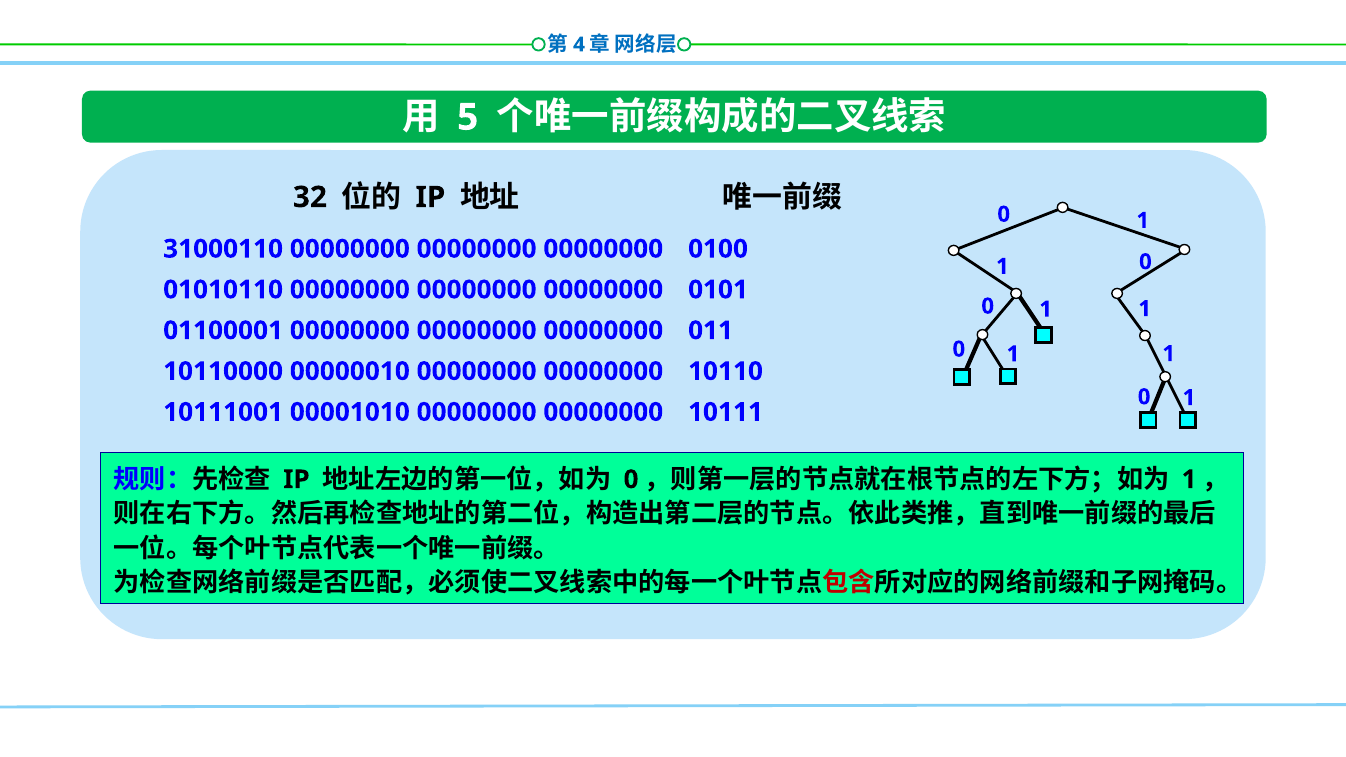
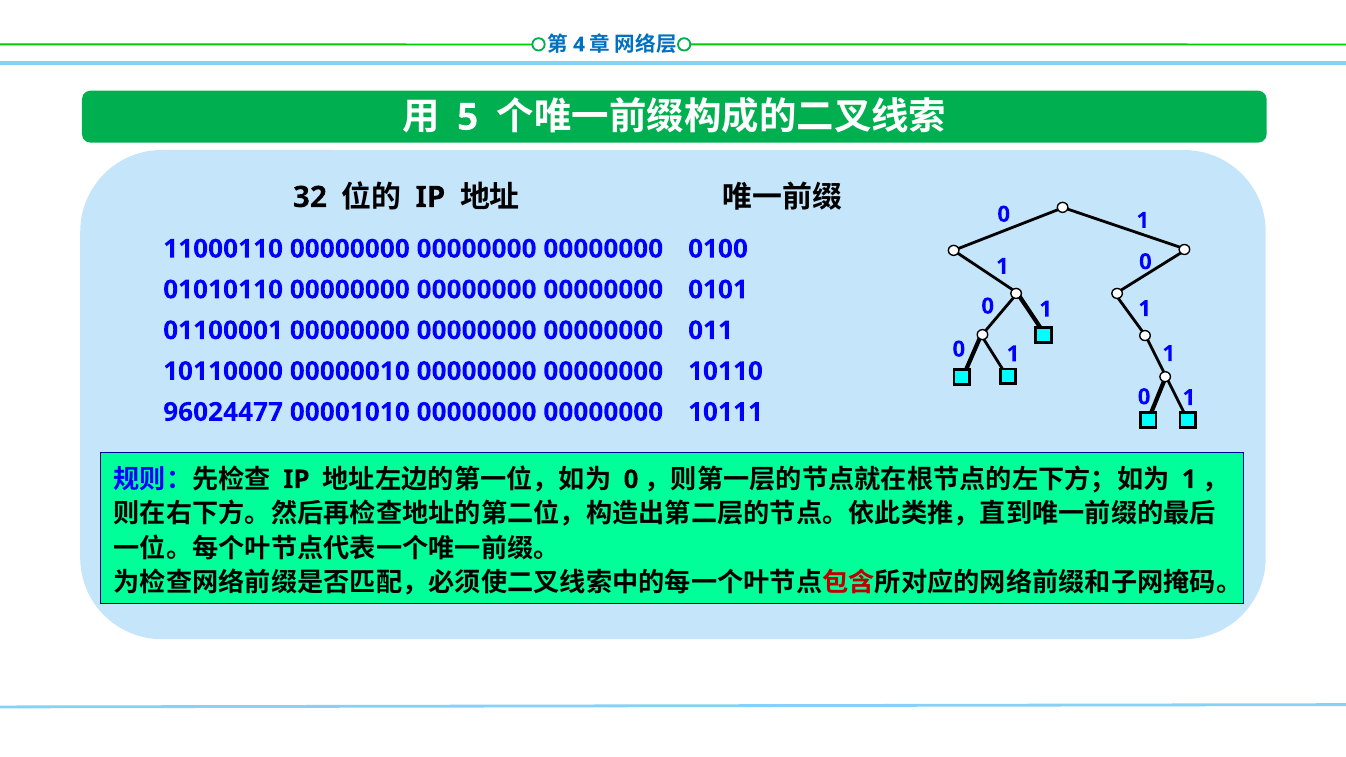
31000110: 31000110 -> 11000110
10111001: 10111001 -> 96024477
